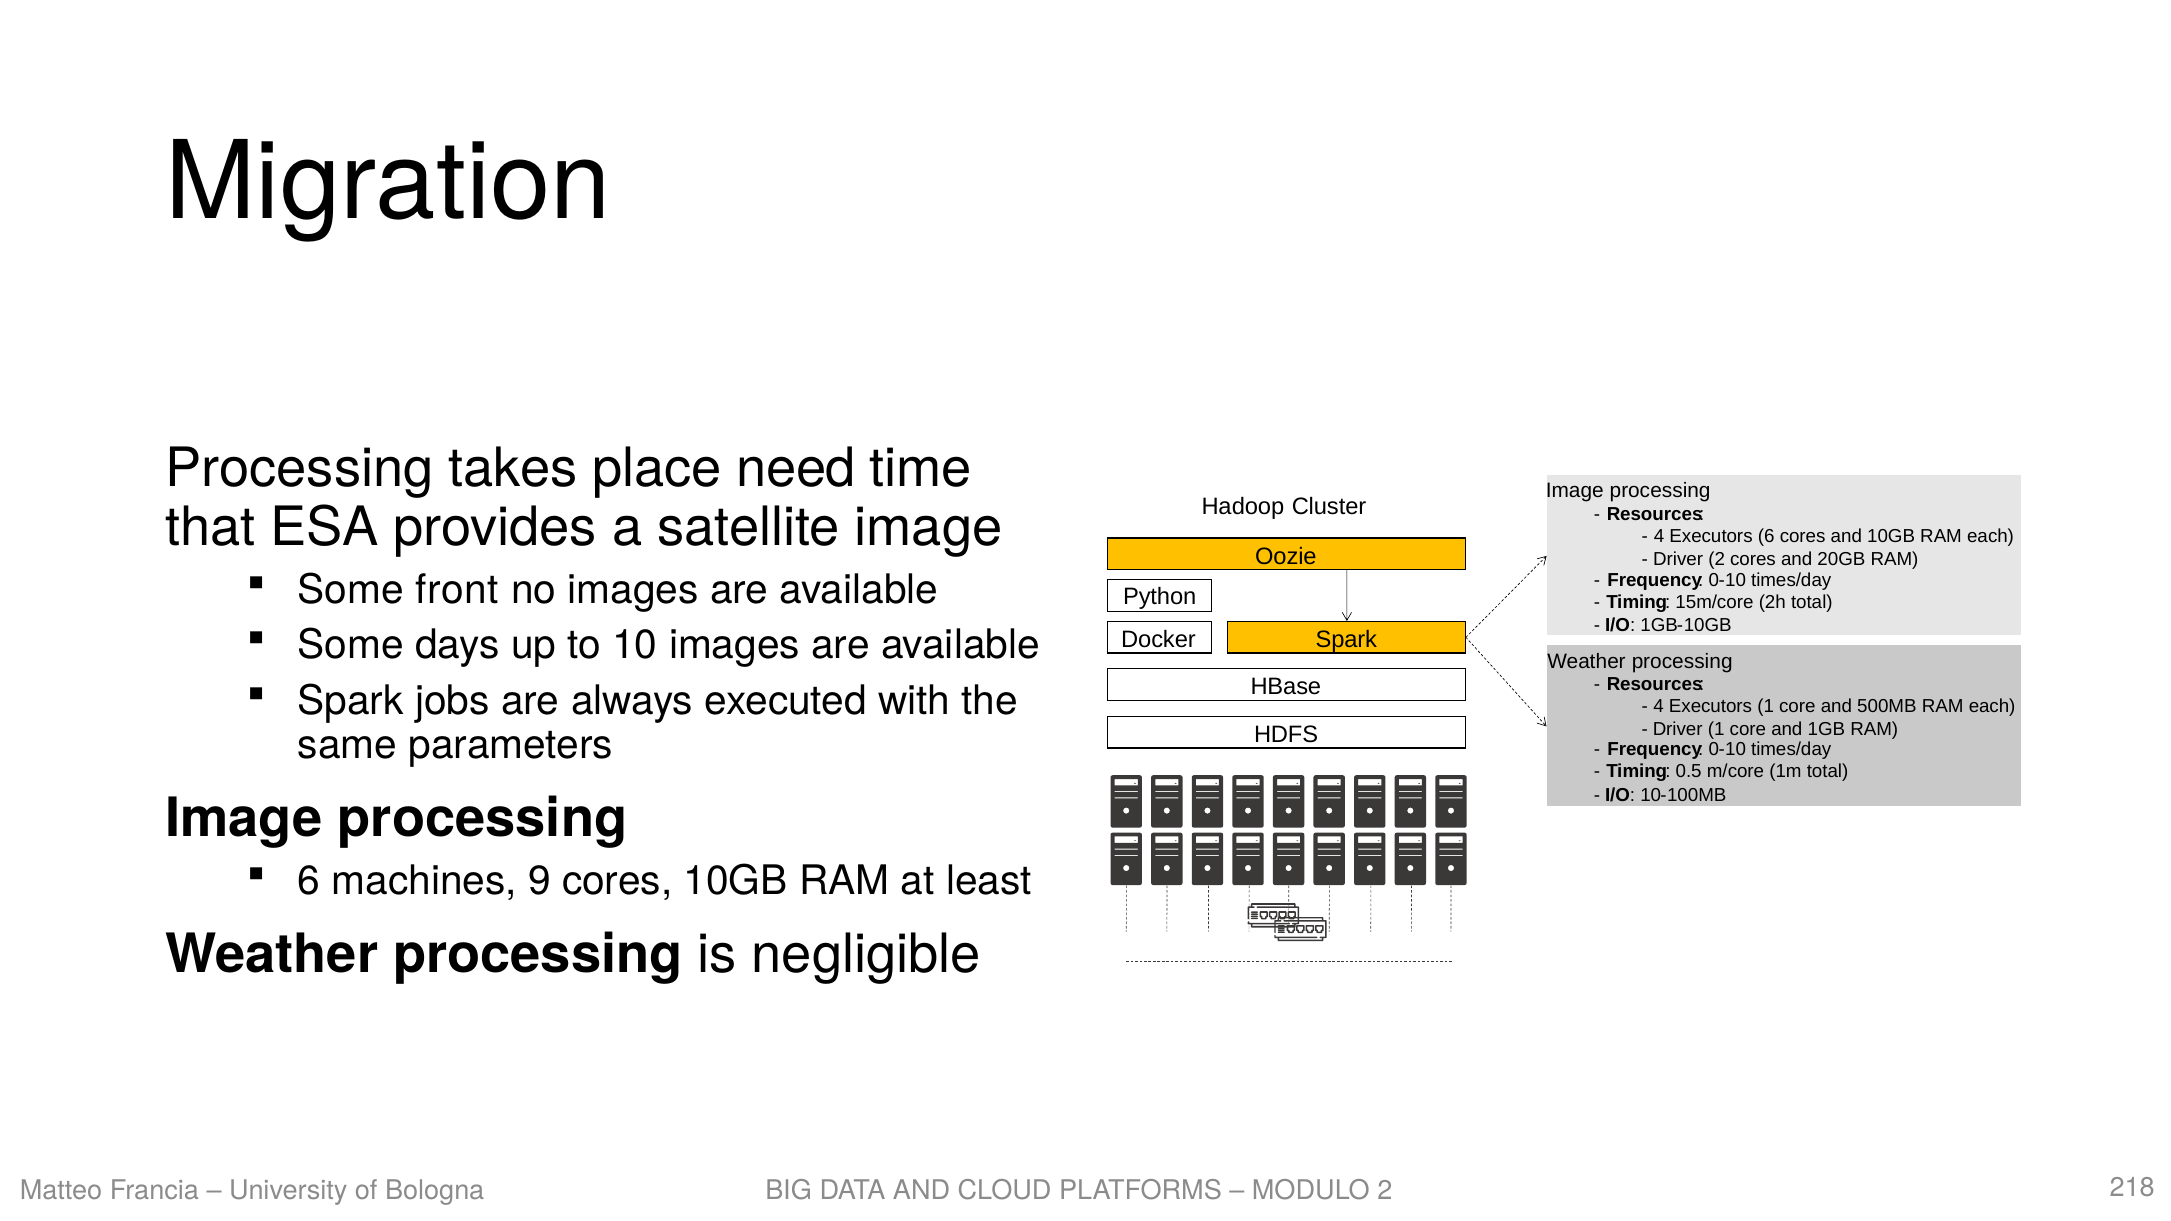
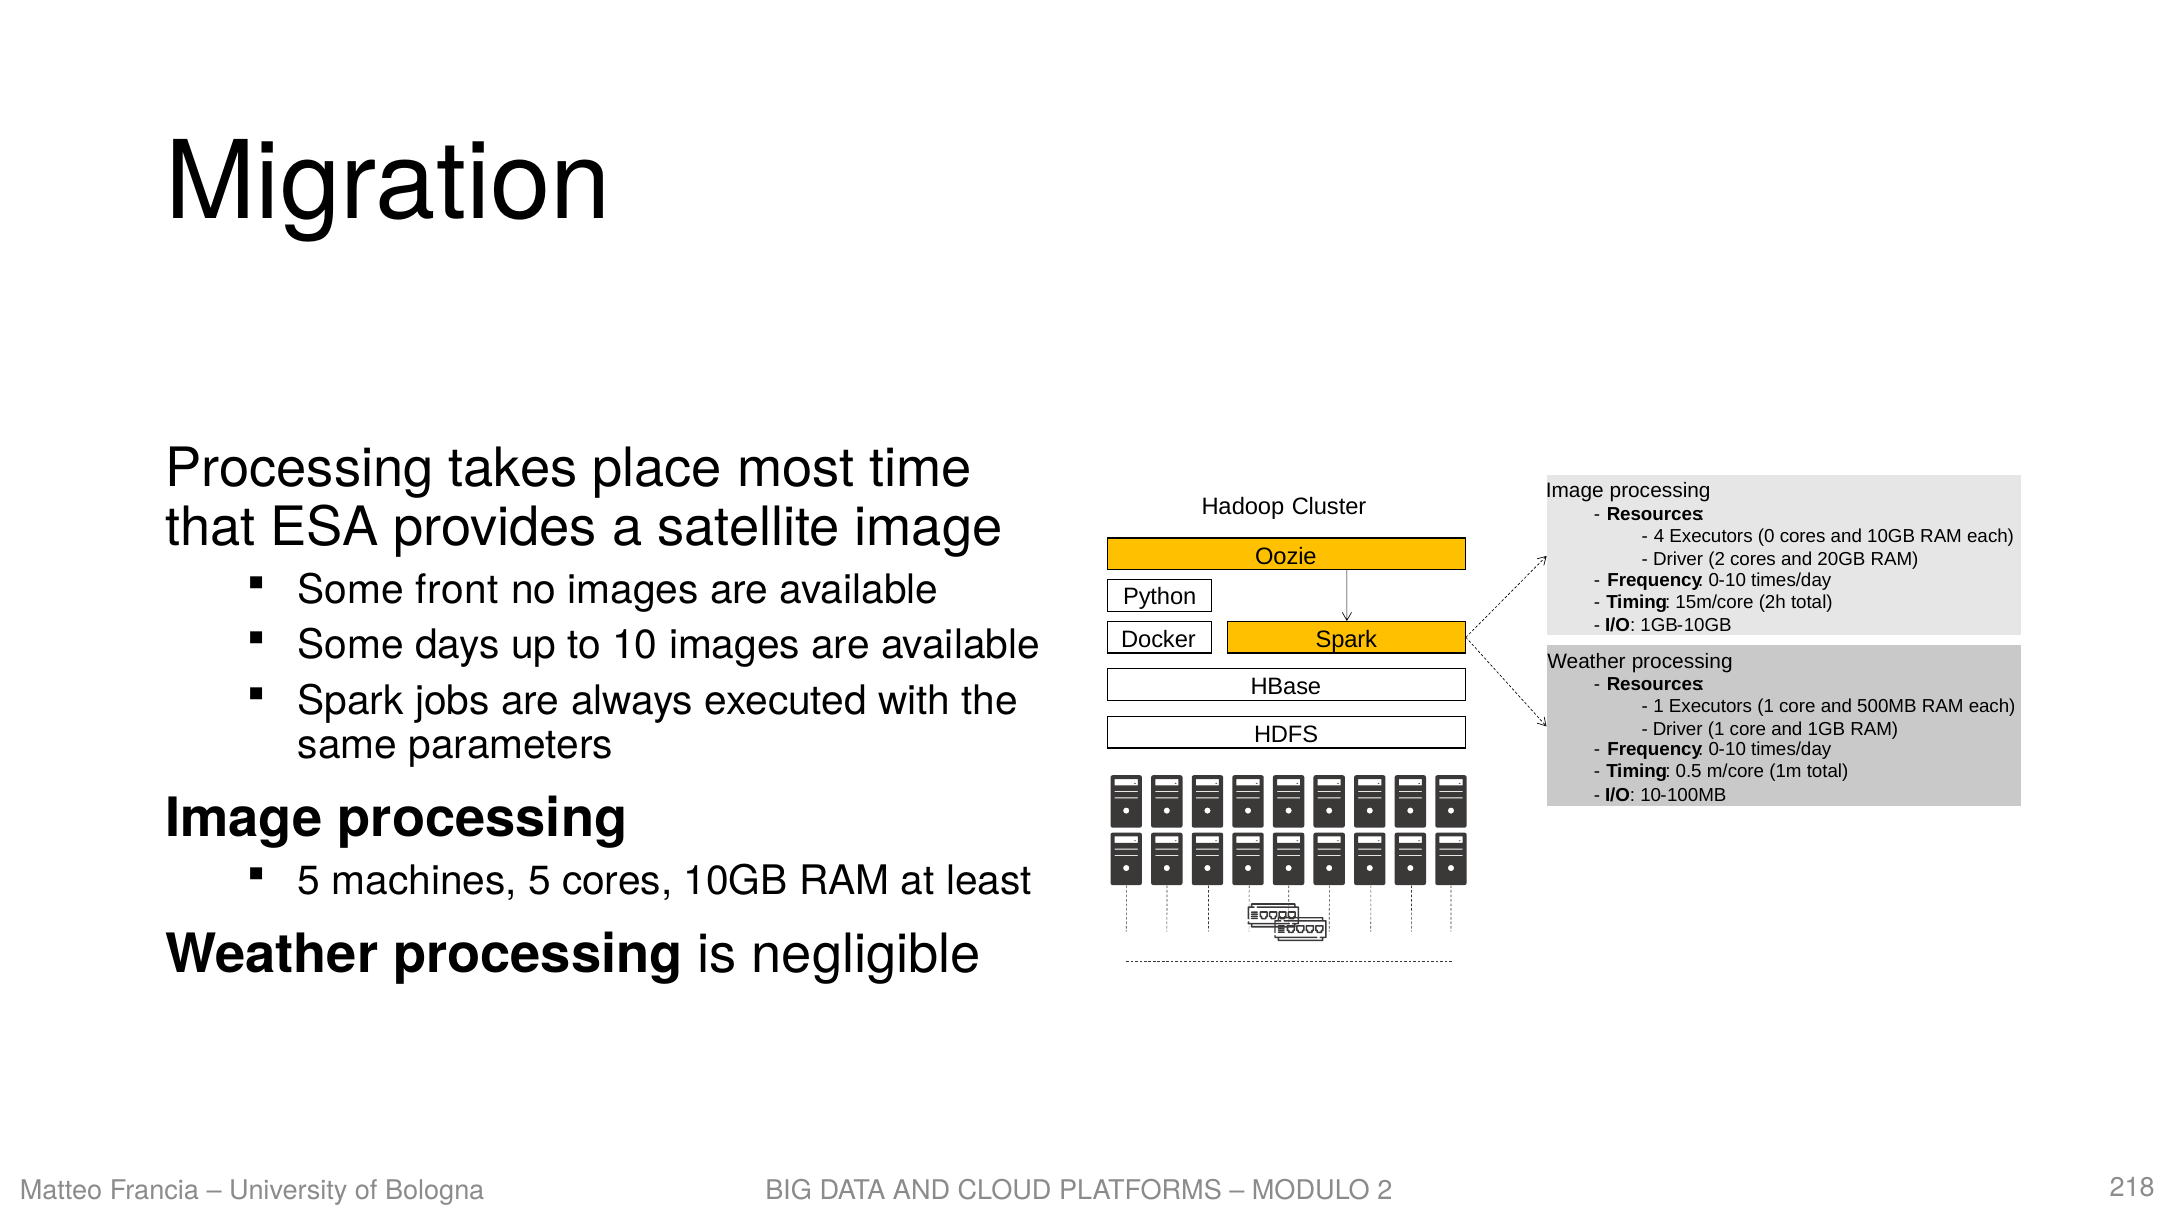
need: need -> most
Executors 6: 6 -> 0
4 at (1659, 707): 4 -> 1
6 at (309, 881): 6 -> 5
machines 9: 9 -> 5
